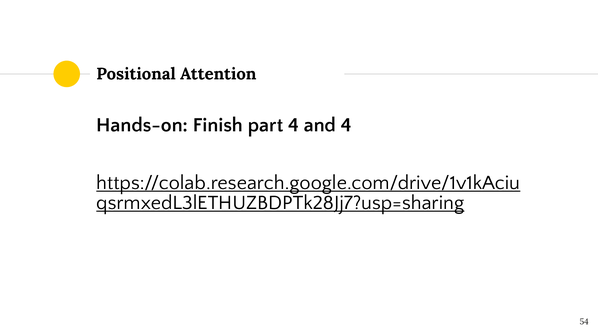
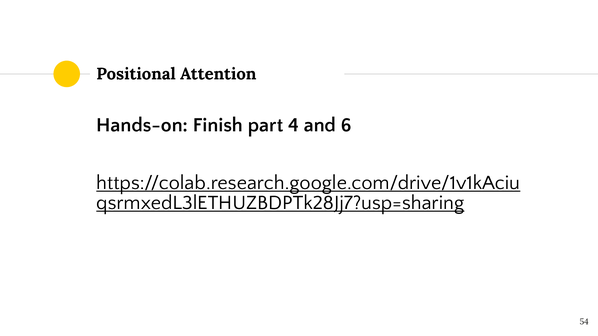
and 4: 4 -> 6
